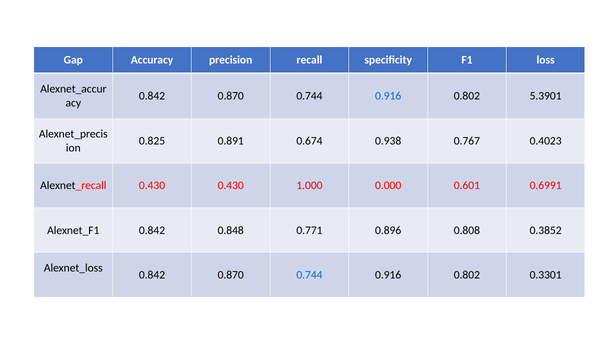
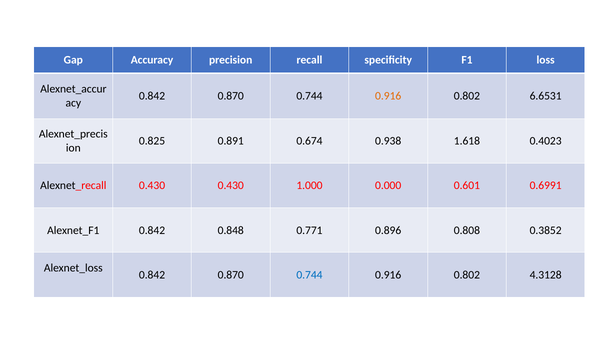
0.916 at (388, 96) colour: blue -> orange
5.3901: 5.3901 -> 6.6531
0.767: 0.767 -> 1.618
0.3301: 0.3301 -> 4.3128
